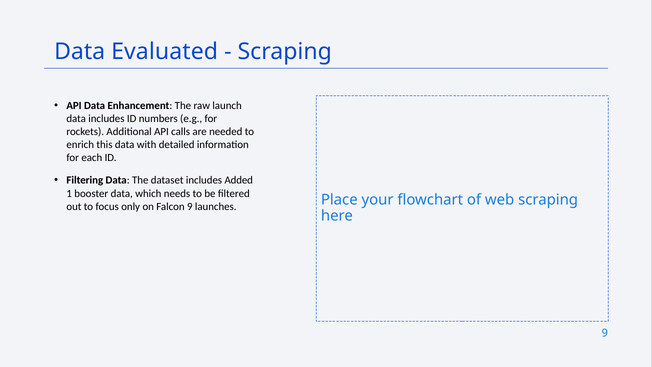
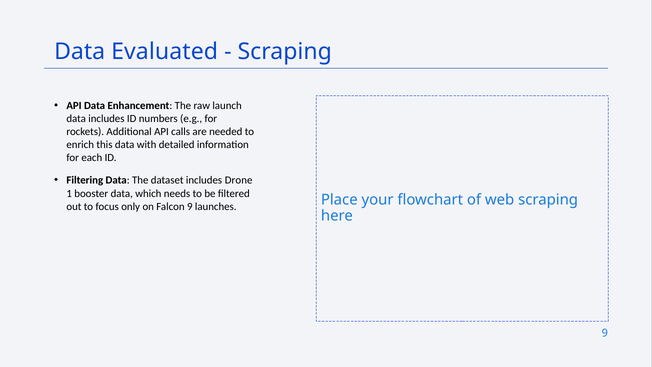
Added: Added -> Drone
